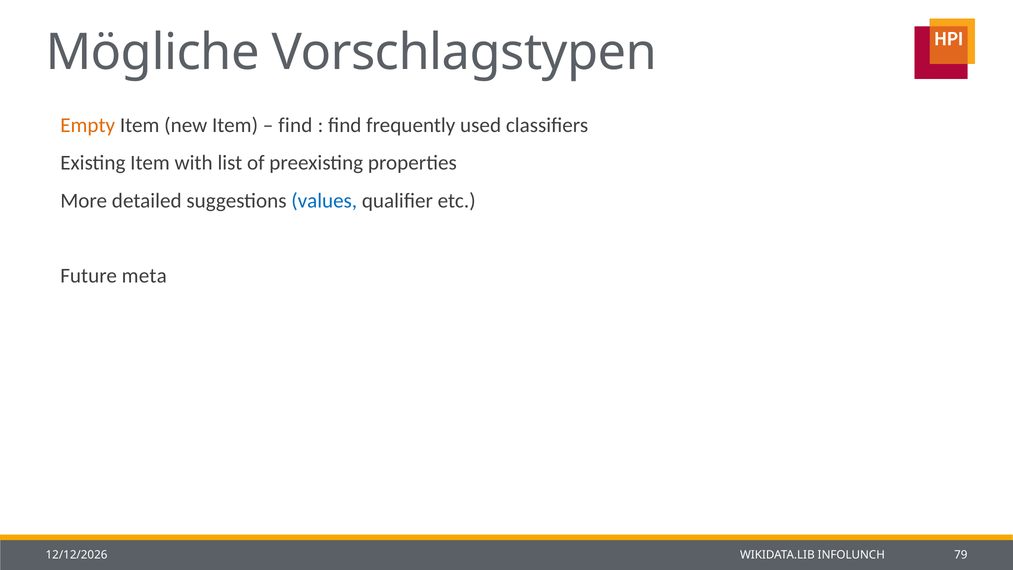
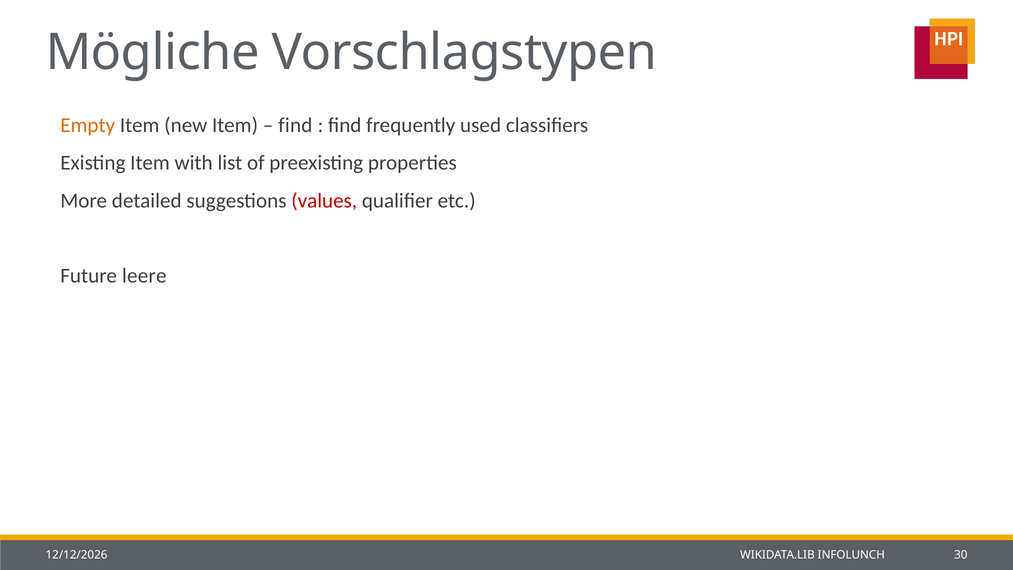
values colour: blue -> red
meta: meta -> leere
79: 79 -> 30
